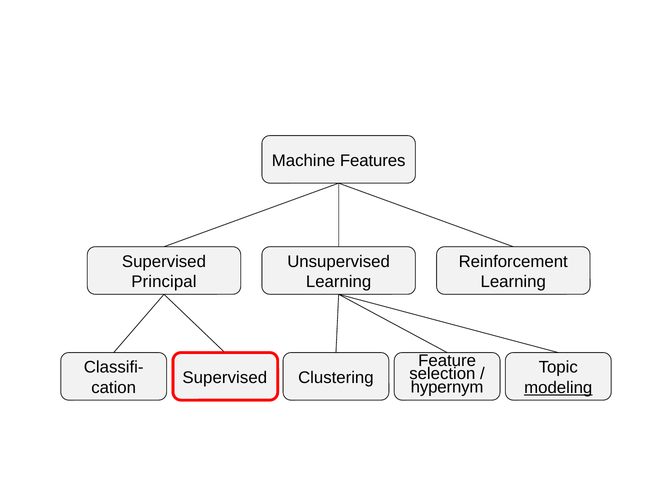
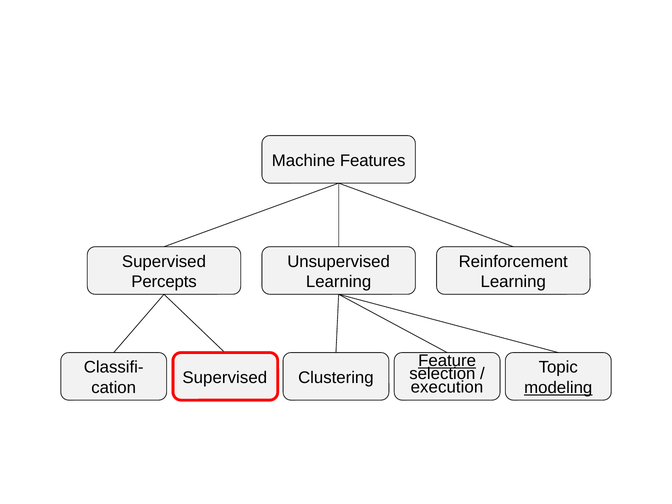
Principal: Principal -> Percepts
Feature underline: none -> present
hypernym: hypernym -> execution
